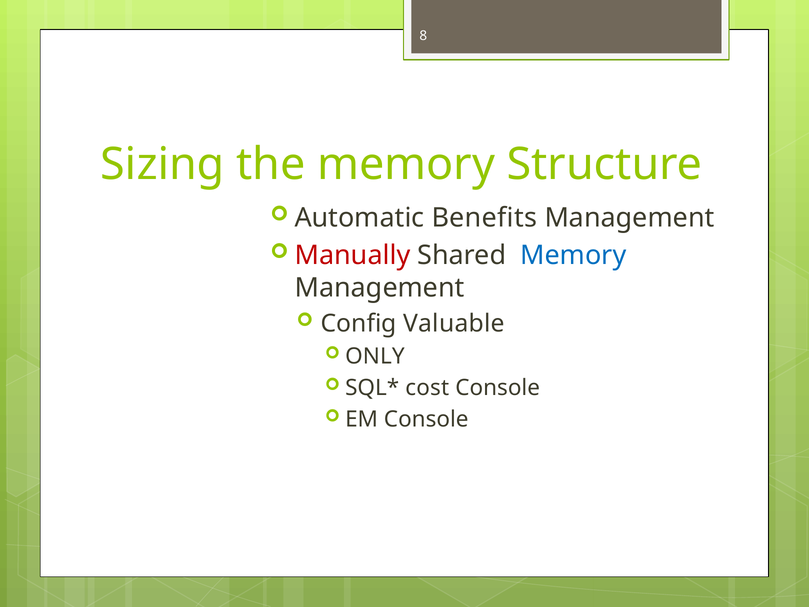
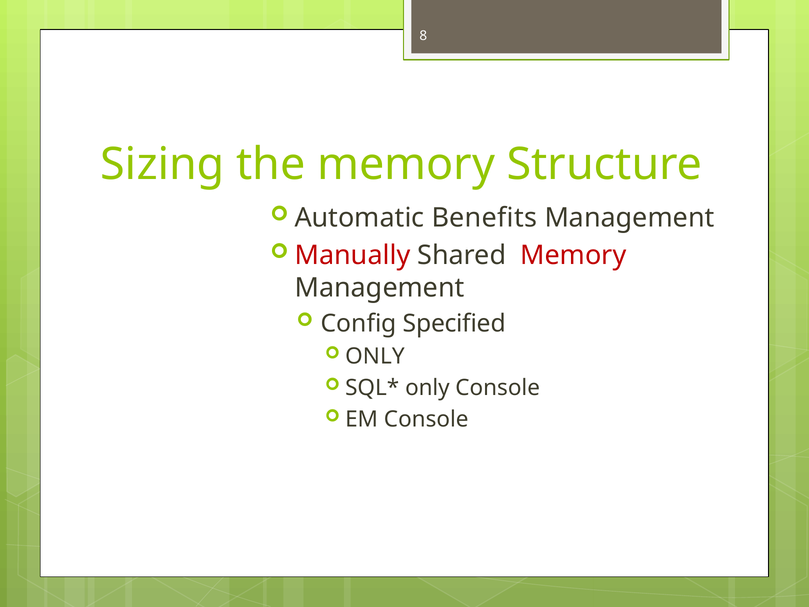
Memory at (573, 255) colour: blue -> red
Valuable: Valuable -> Specified
cost at (427, 388): cost -> only
